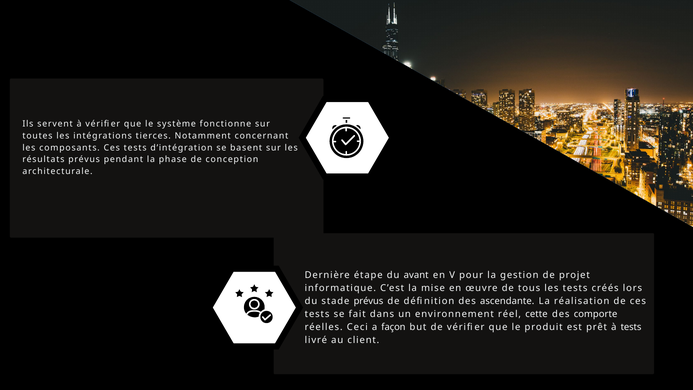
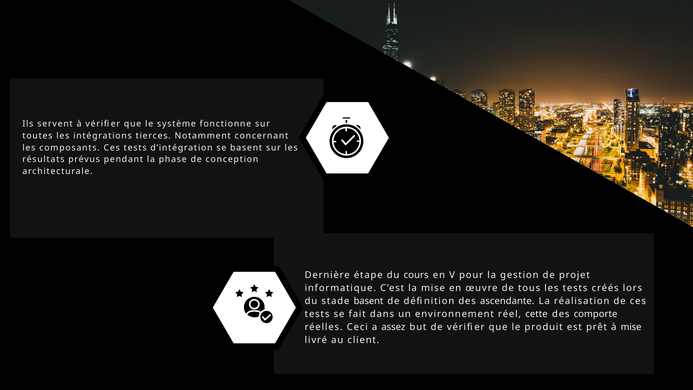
avant: avant -> cours
stade prévus: prévus -> basent
façon: façon -> assez
à tests: tests -> mise
